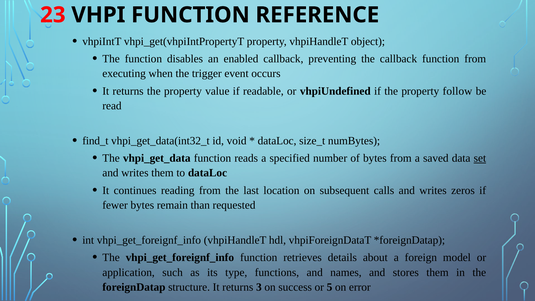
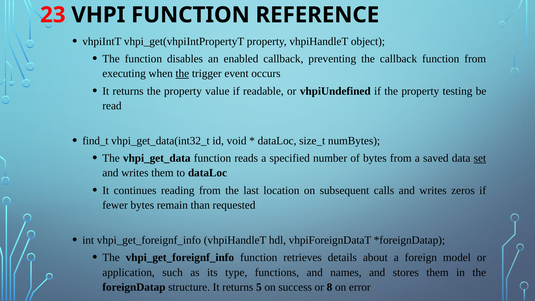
the at (182, 74) underline: none -> present
follow: follow -> testing
3: 3 -> 5
5: 5 -> 8
